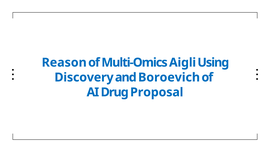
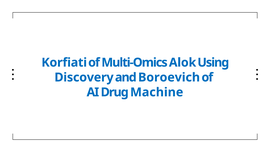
Reason: Reason -> Korfiati
Aigli: Aigli -> Alok
Proposal: Proposal -> Machine
